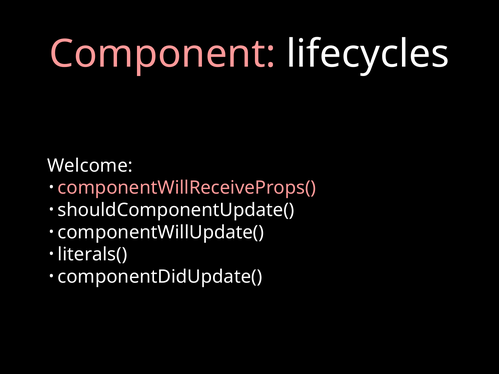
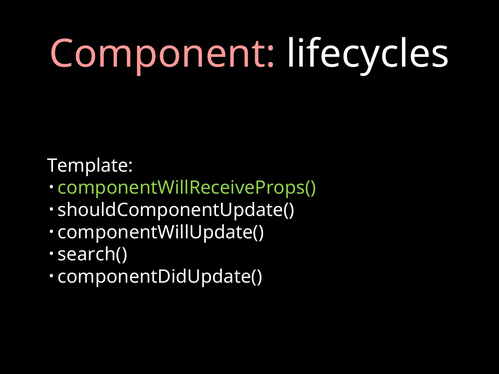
Welcome: Welcome -> Template
componentWillReceiveProps( colour: pink -> light green
literals(: literals( -> search(
